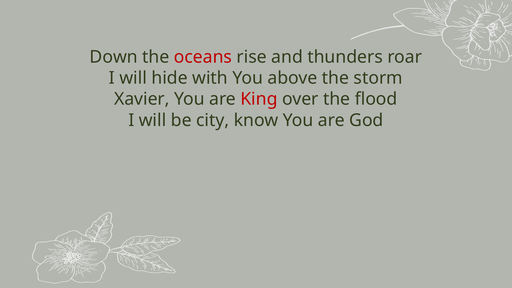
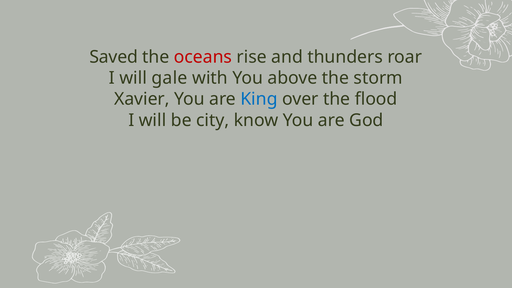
Down: Down -> Saved
hide: hide -> gale
King colour: red -> blue
